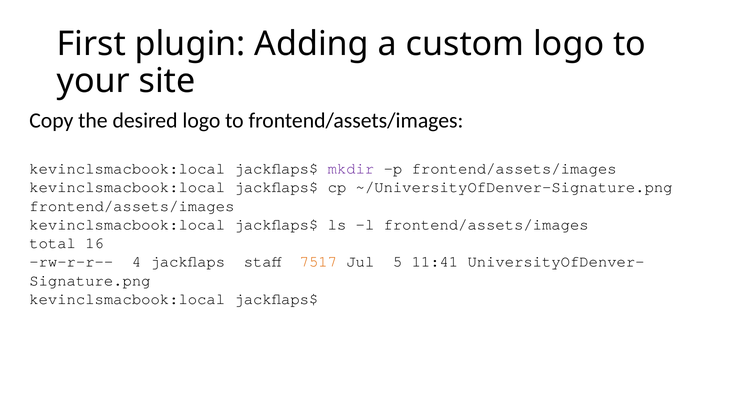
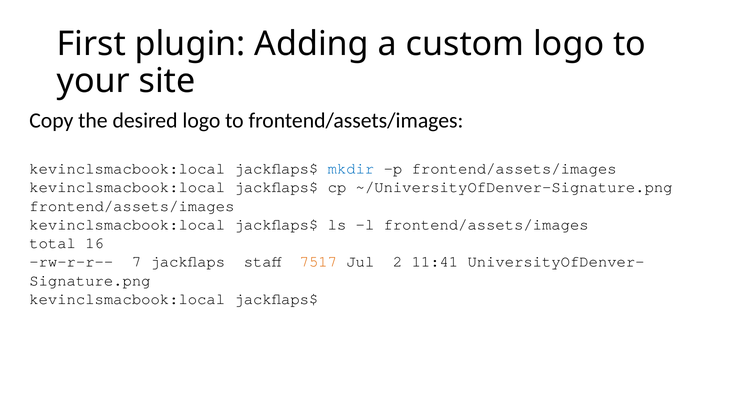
mkdir colour: purple -> blue
4: 4 -> 7
5: 5 -> 2
